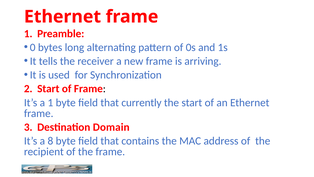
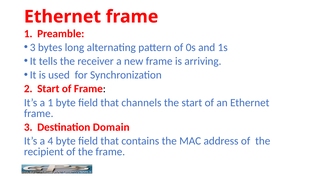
0 at (33, 47): 0 -> 3
currently: currently -> channels
8: 8 -> 4
